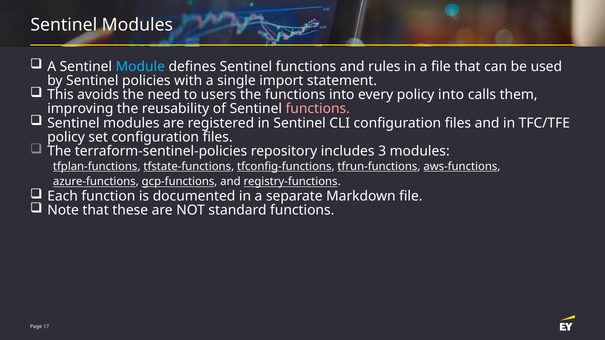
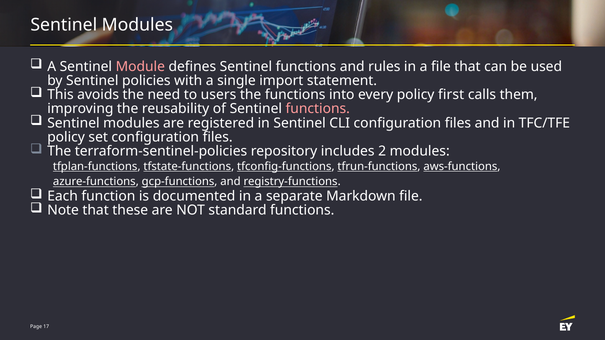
Module colour: light blue -> pink
policy into: into -> first
3: 3 -> 2
